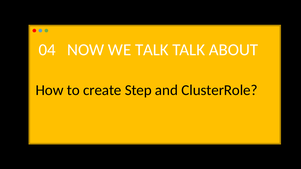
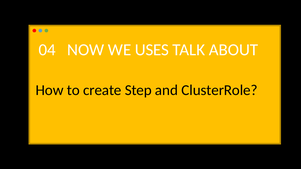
WE TALK: TALK -> USES
